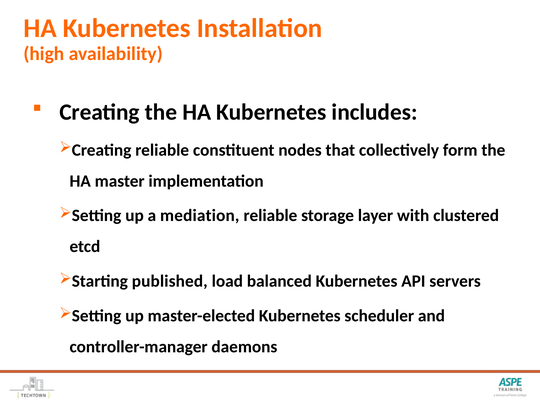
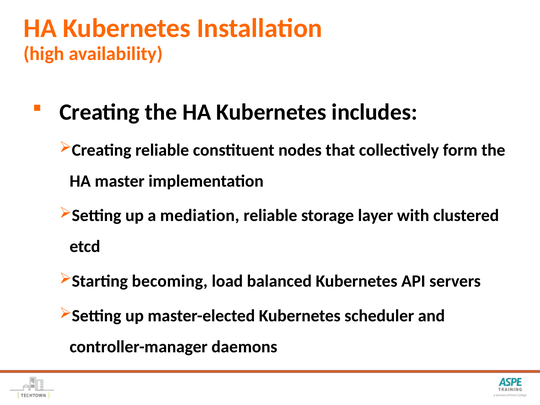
published: published -> becoming
